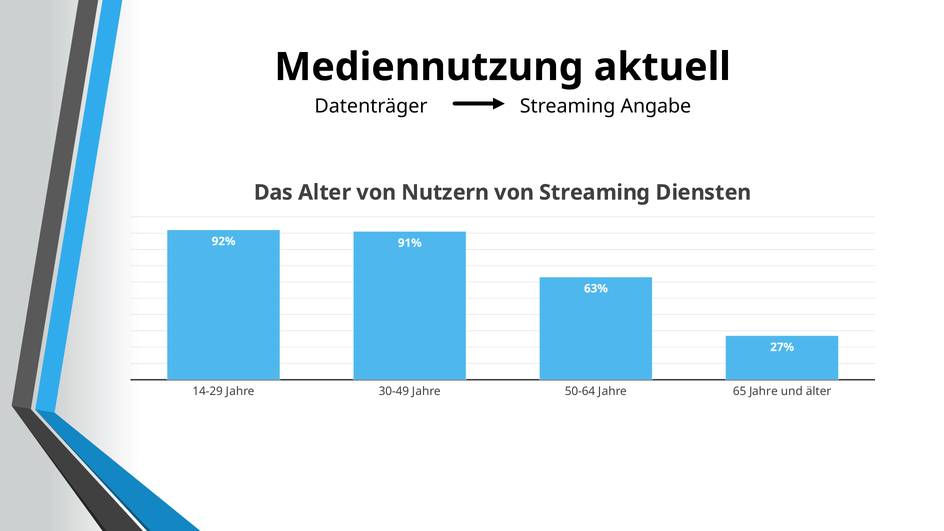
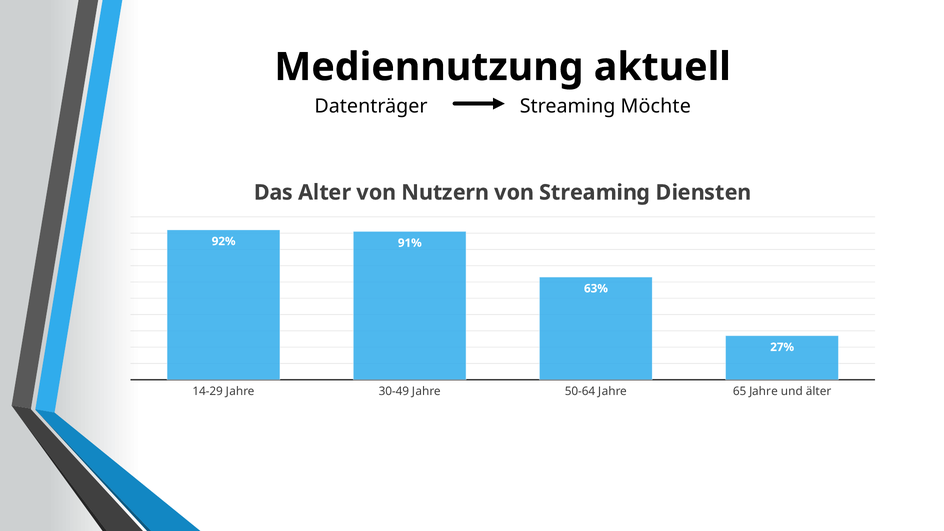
Angabe: Angabe -> Möchte
